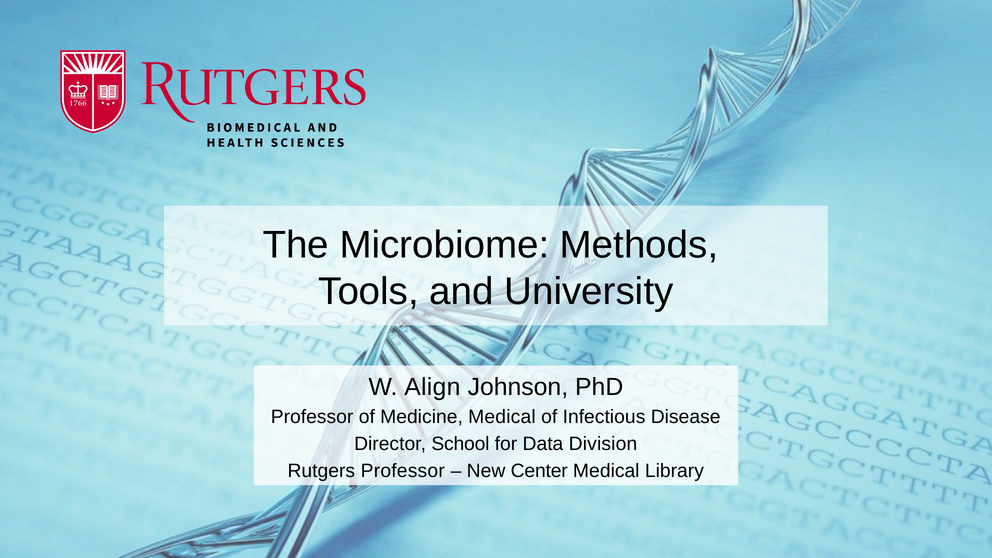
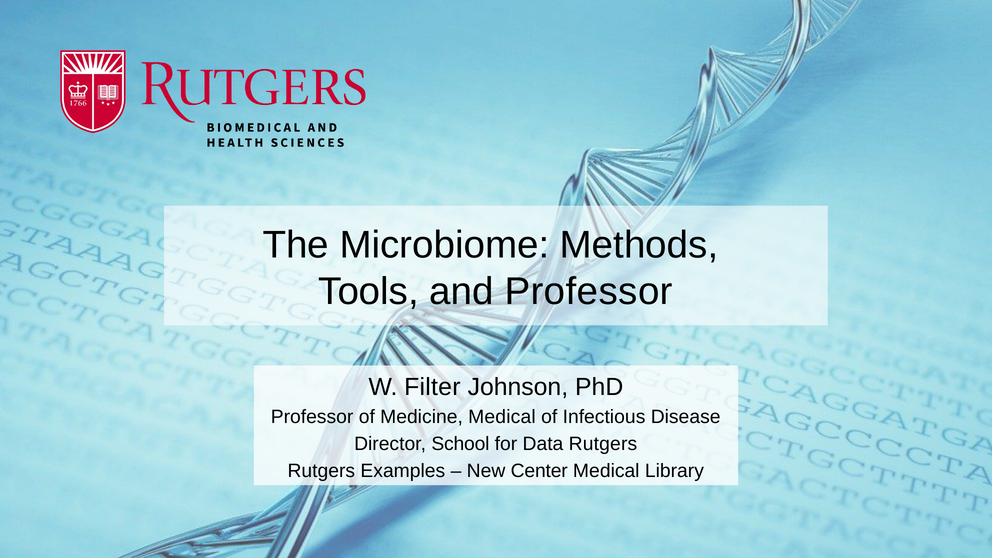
and University: University -> Professor
Align: Align -> Filter
Data Division: Division -> Rutgers
Rutgers Professor: Professor -> Examples
